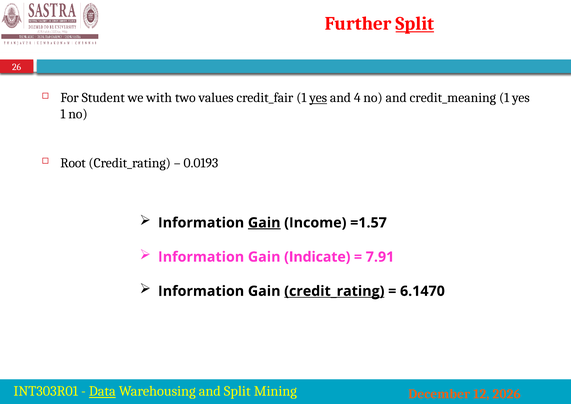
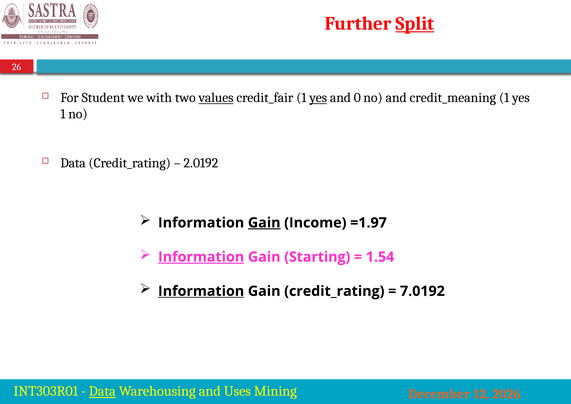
values underline: none -> present
4: 4 -> 0
Root at (73, 163): Root -> Data
0.0193: 0.0193 -> 2.0192
=1.57: =1.57 -> =1.97
Information at (201, 257) underline: none -> present
Indicate: Indicate -> Starting
7.91: 7.91 -> 1.54
Information at (201, 291) underline: none -> present
credit_rating at (334, 291) underline: present -> none
6.1470: 6.1470 -> 7.0192
and Split: Split -> Uses
